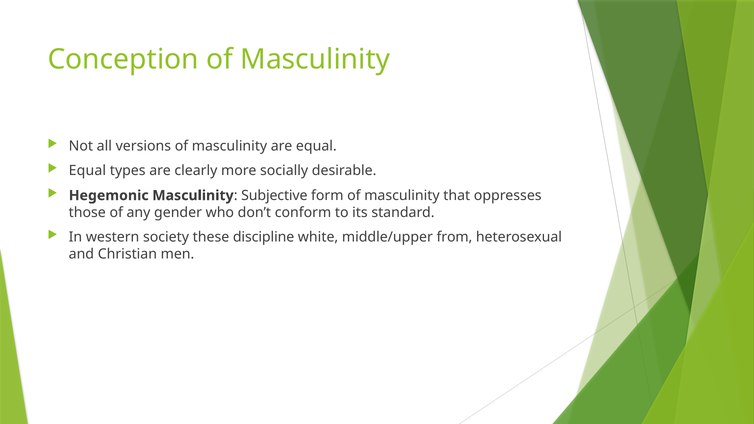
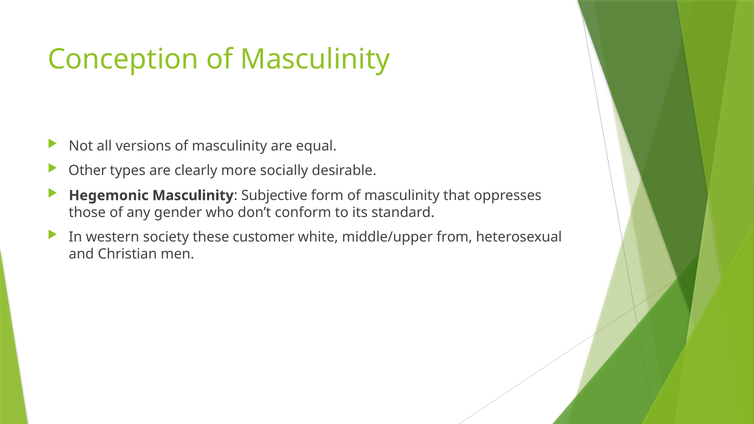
Equal at (87, 171): Equal -> Other
discipline: discipline -> customer
